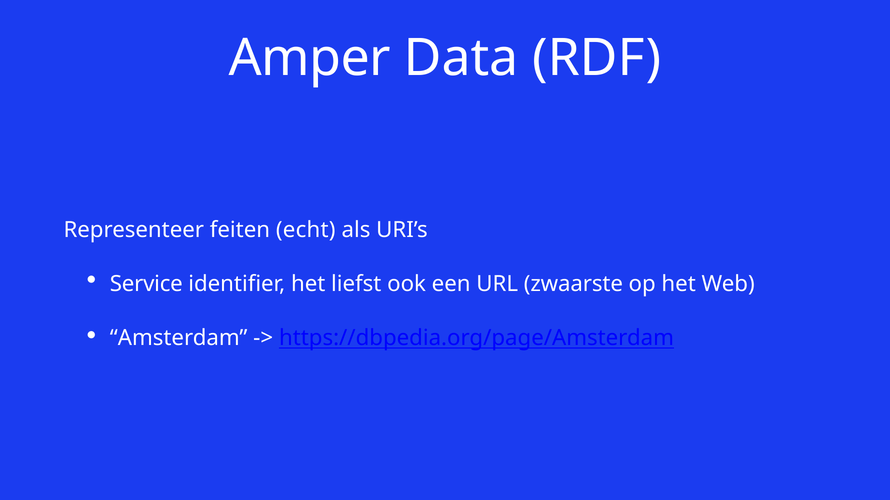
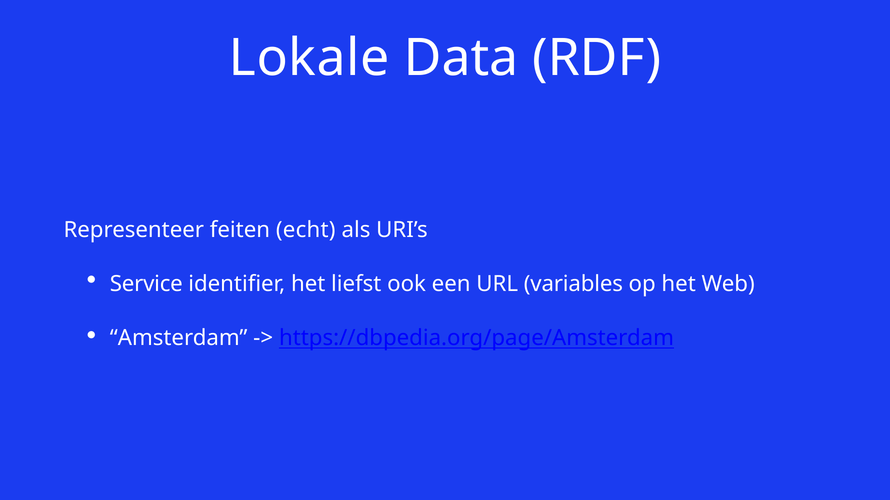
Amper: Amper -> Lokale
zwaarste: zwaarste -> variables
